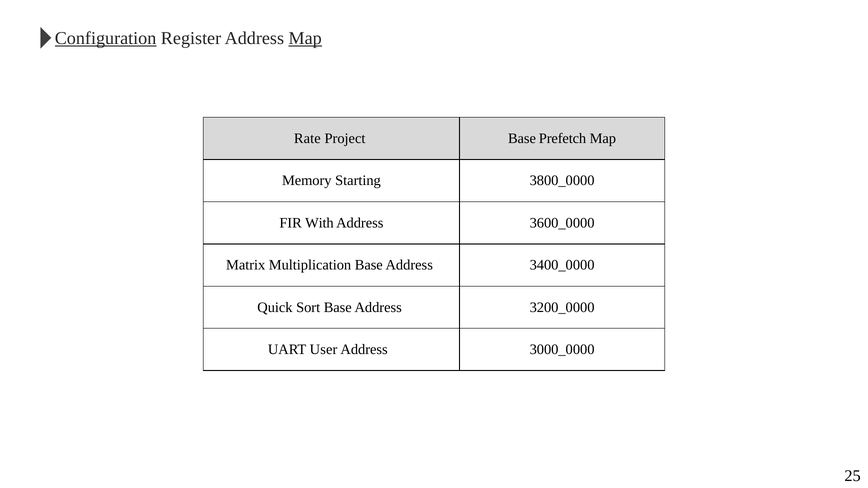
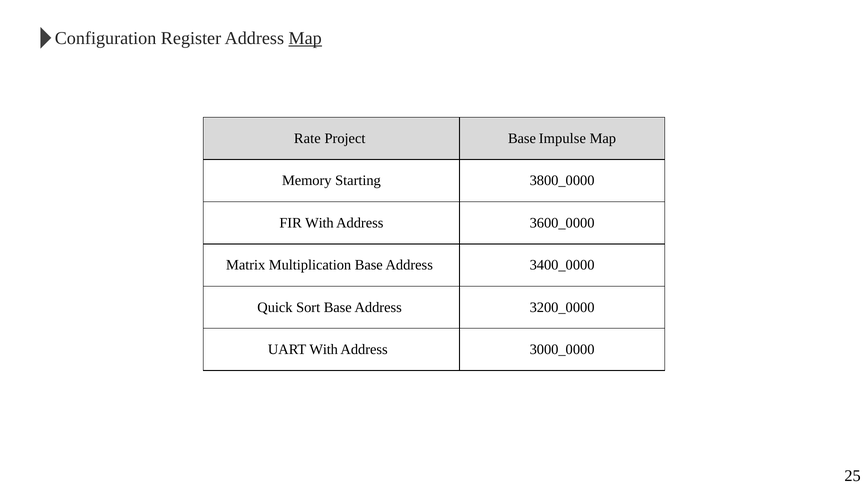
Configuration underline: present -> none
Prefetch: Prefetch -> Impulse
UART User: User -> With
